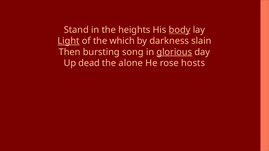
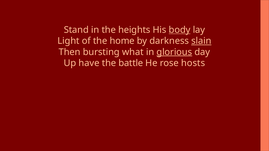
Light underline: present -> none
which: which -> home
slain underline: none -> present
song: song -> what
dead: dead -> have
alone: alone -> battle
